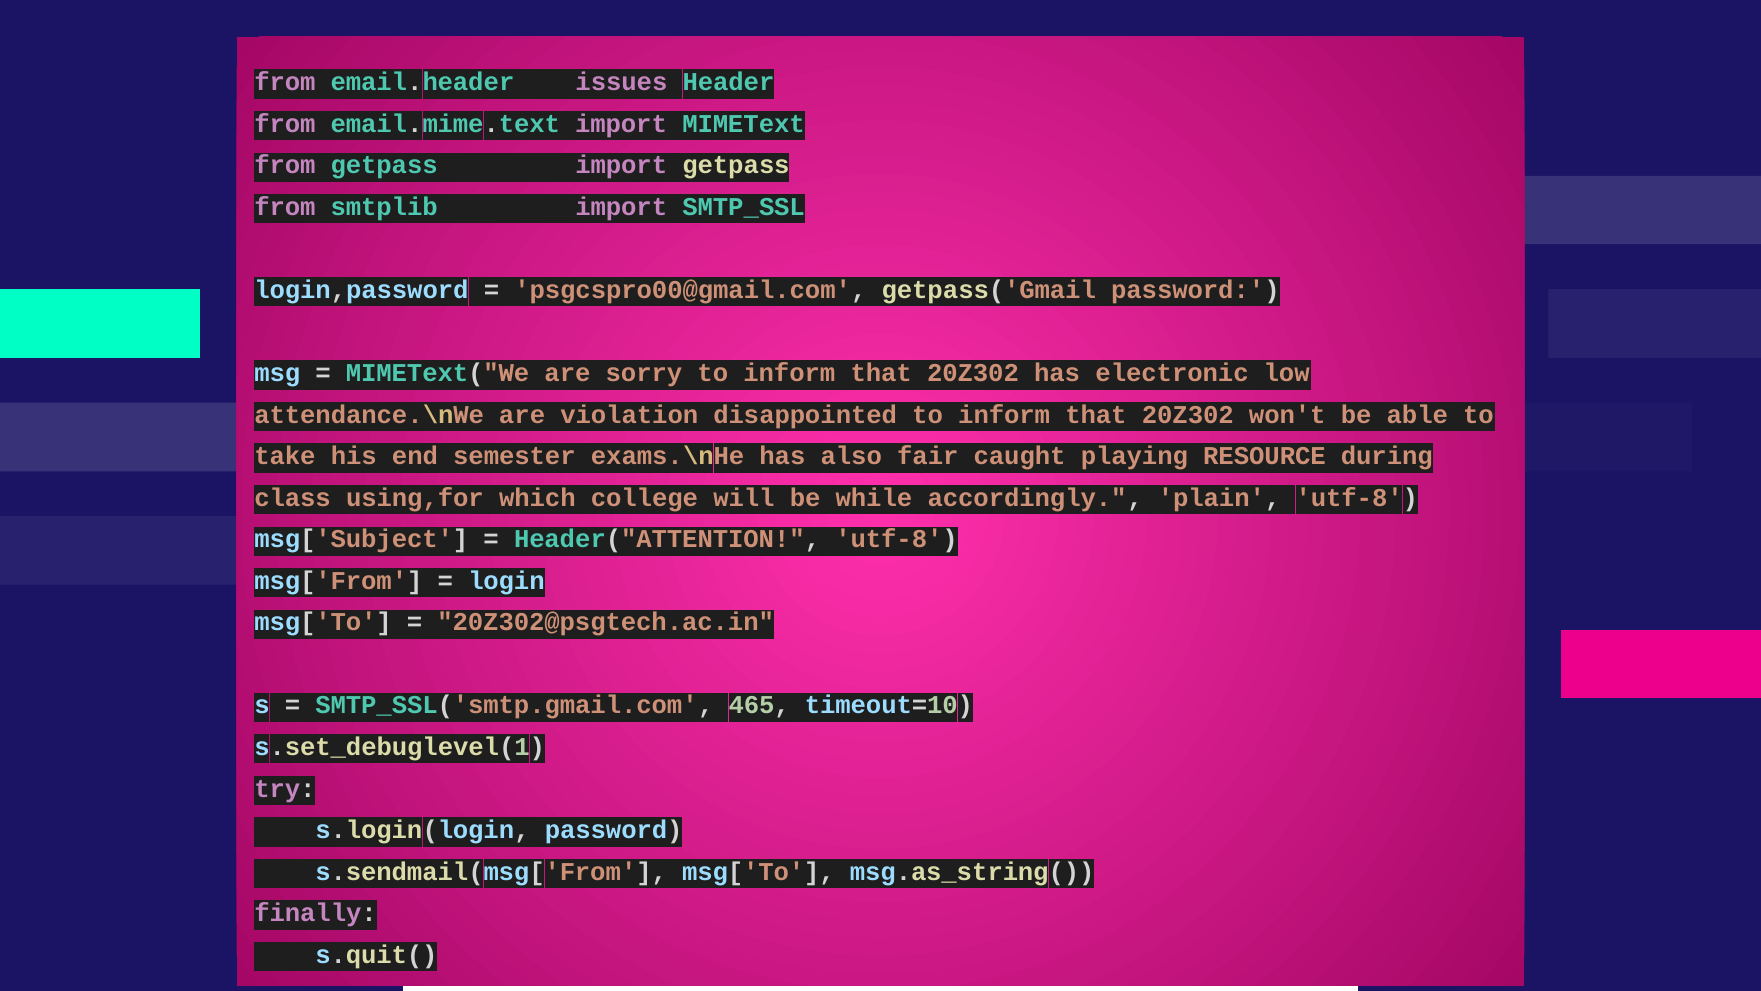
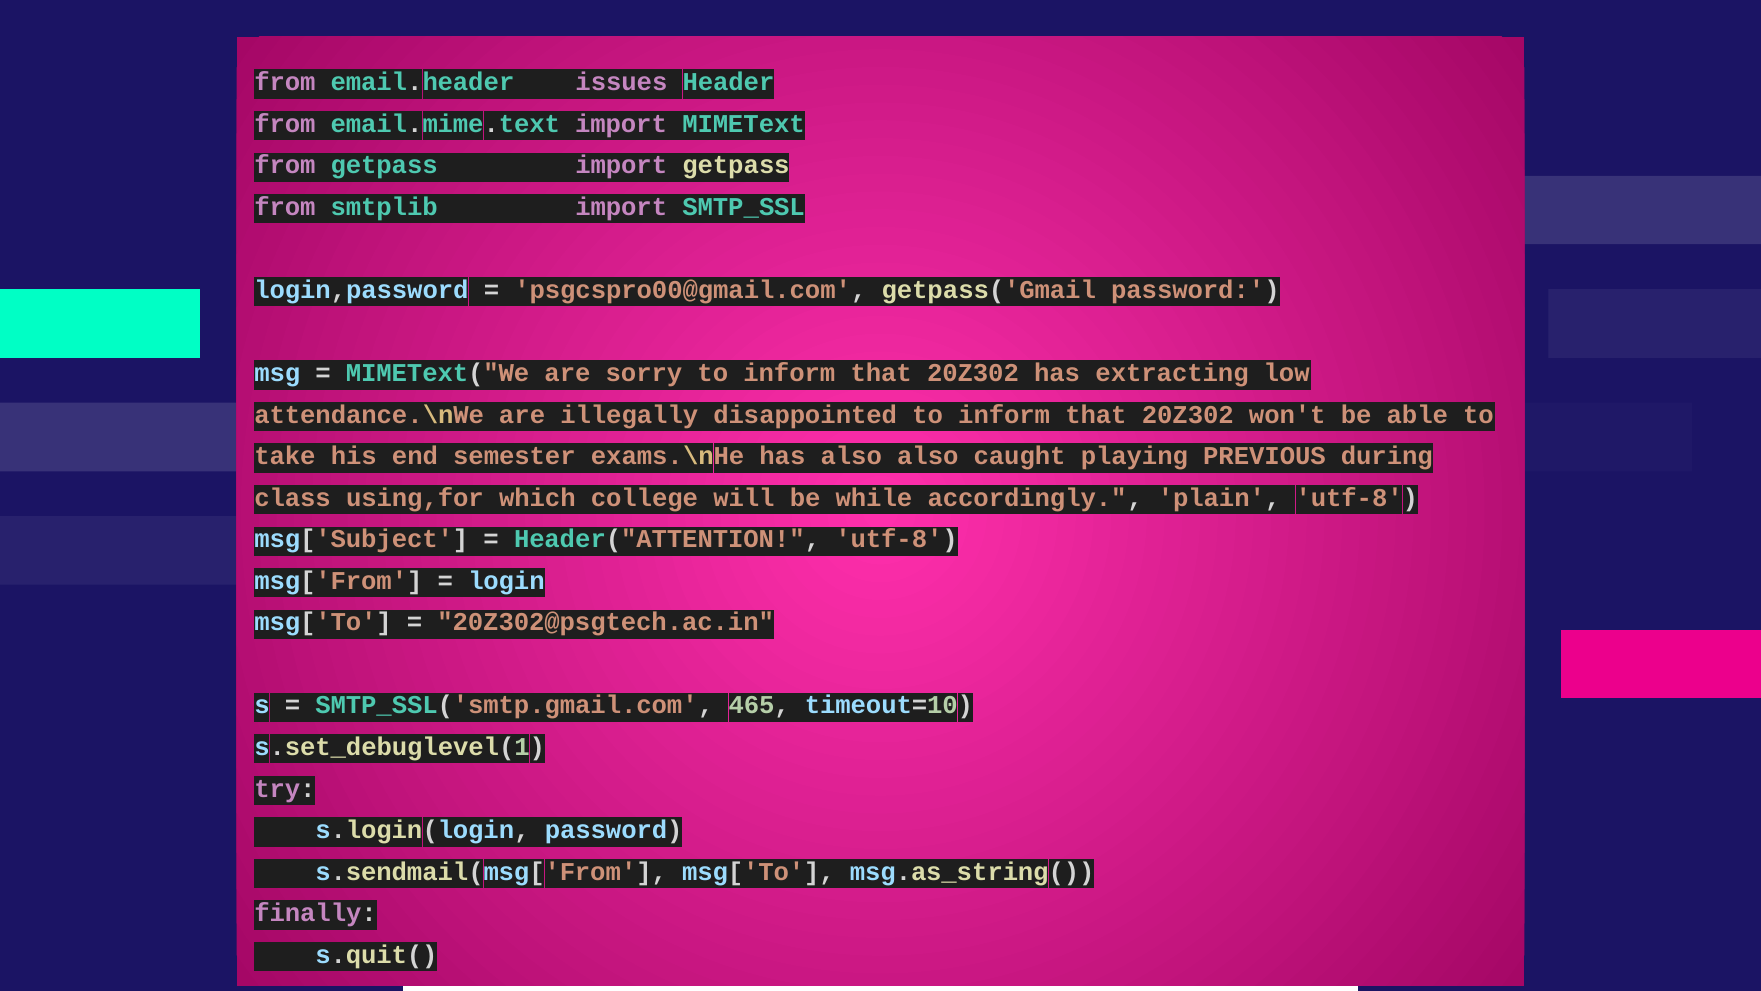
electronic: electronic -> extracting
violation: violation -> illegally
also fair: fair -> also
RESOURCE: RESOURCE -> PREVIOUS
